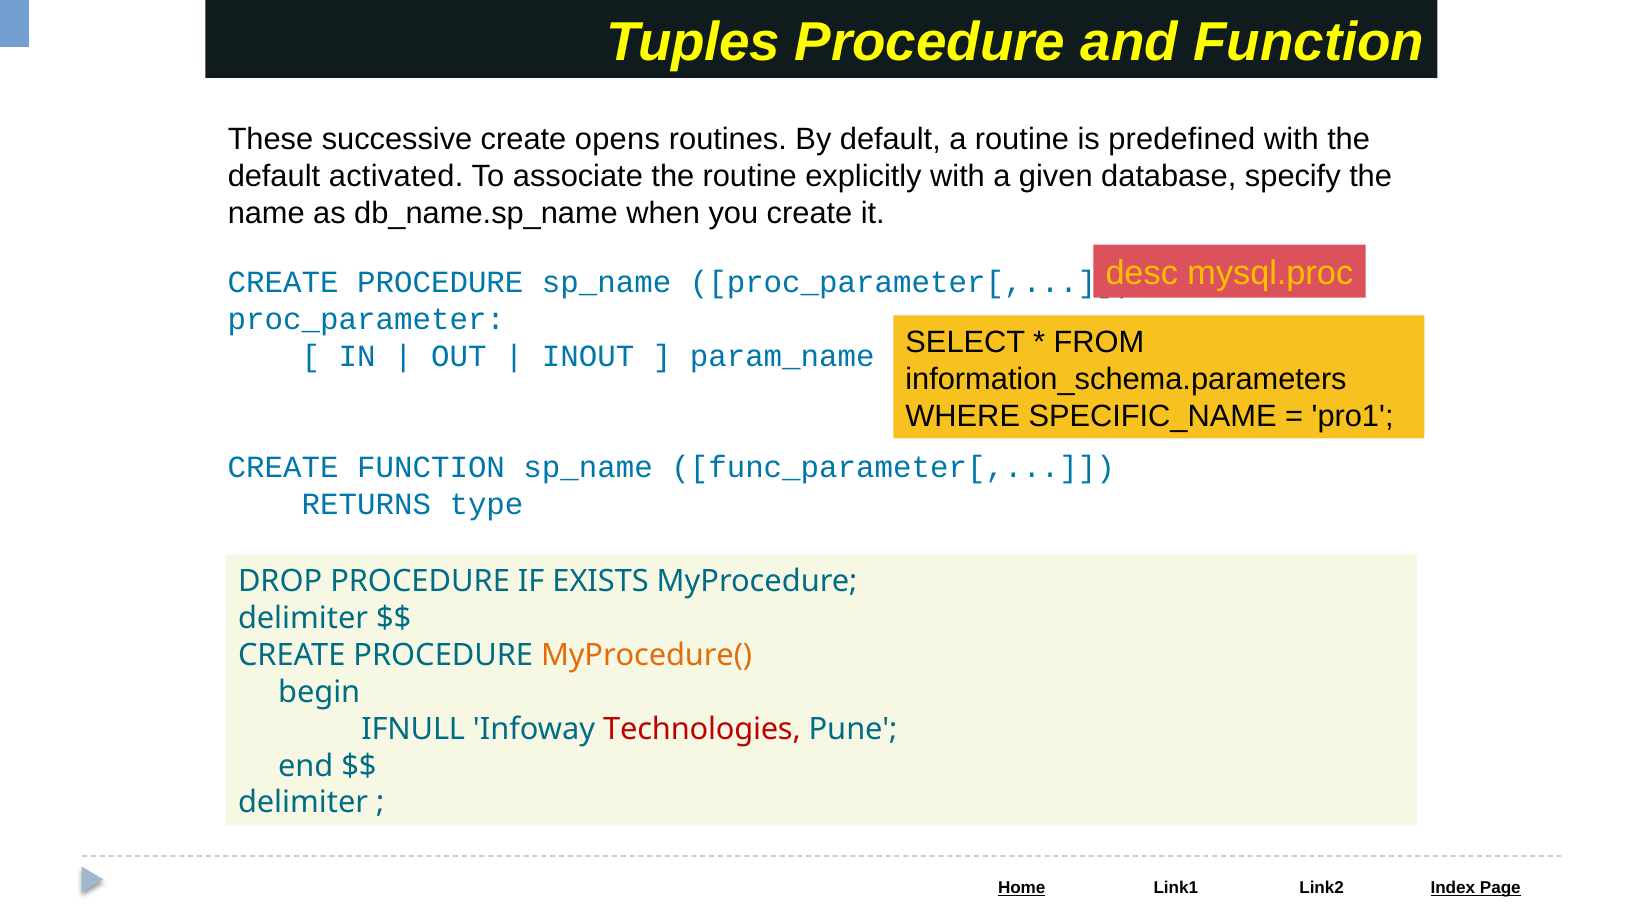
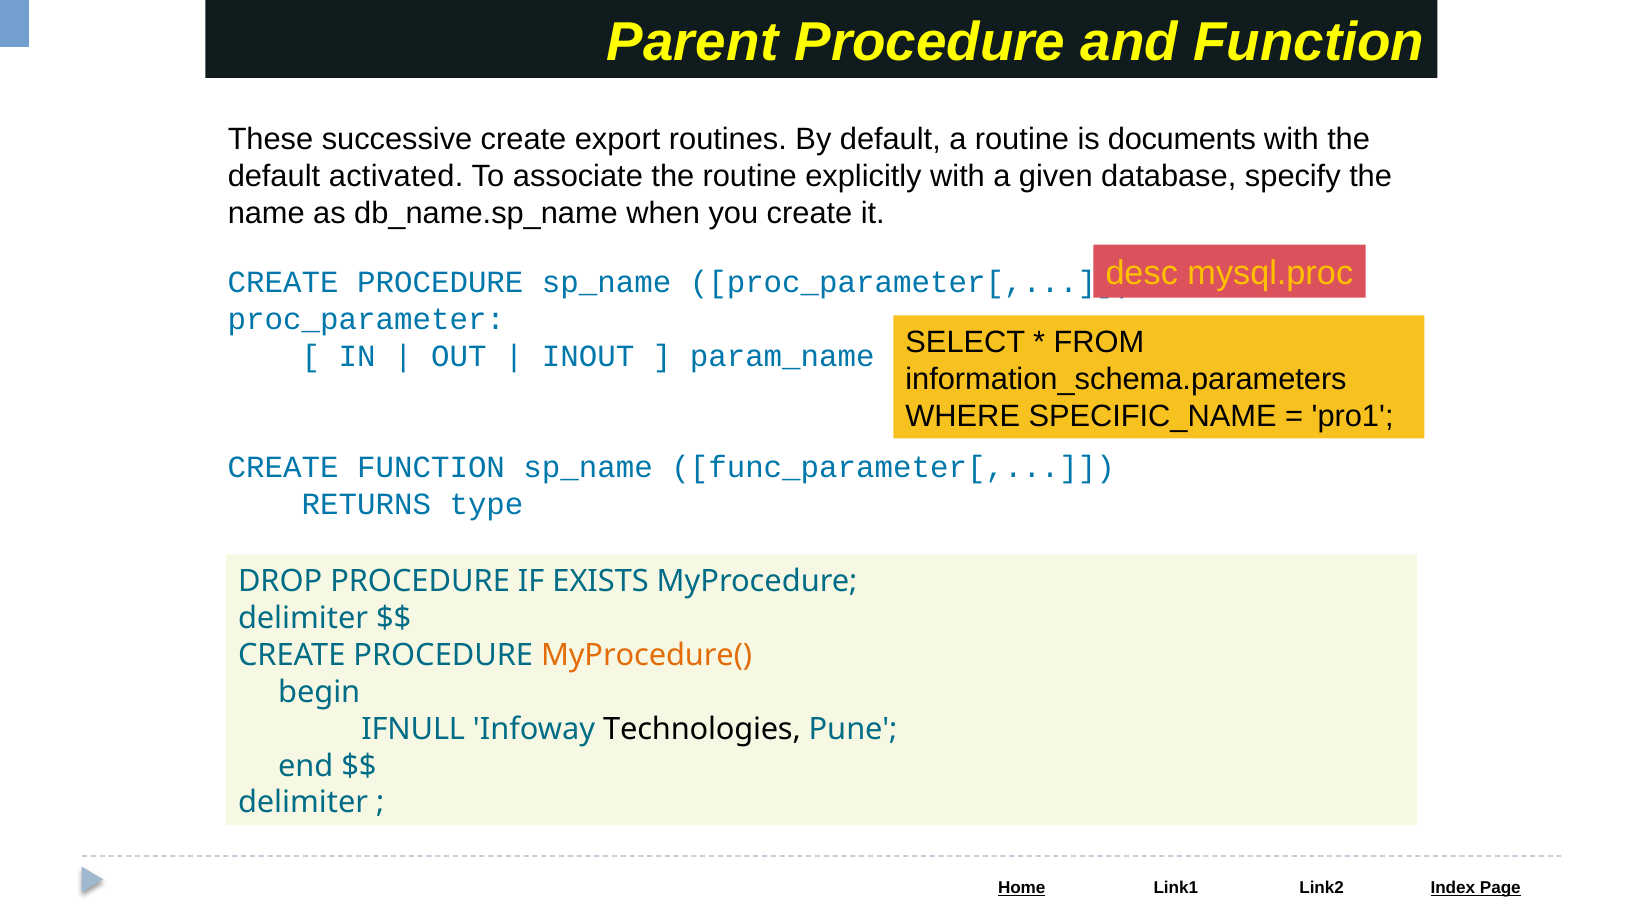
Tuples: Tuples -> Parent
opens: opens -> export
predefined: predefined -> documents
Technologies colour: red -> black
